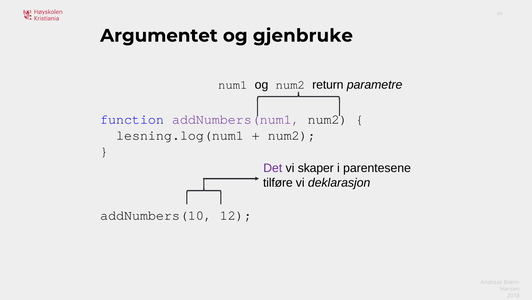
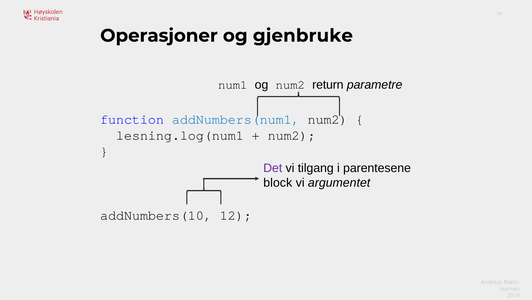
Argumentet: Argumentet -> Operasjoner
addNumbers(num1 colour: purple -> blue
skaper: skaper -> tilgang
tilføre: tilføre -> block
deklarasjon: deklarasjon -> argumentet
